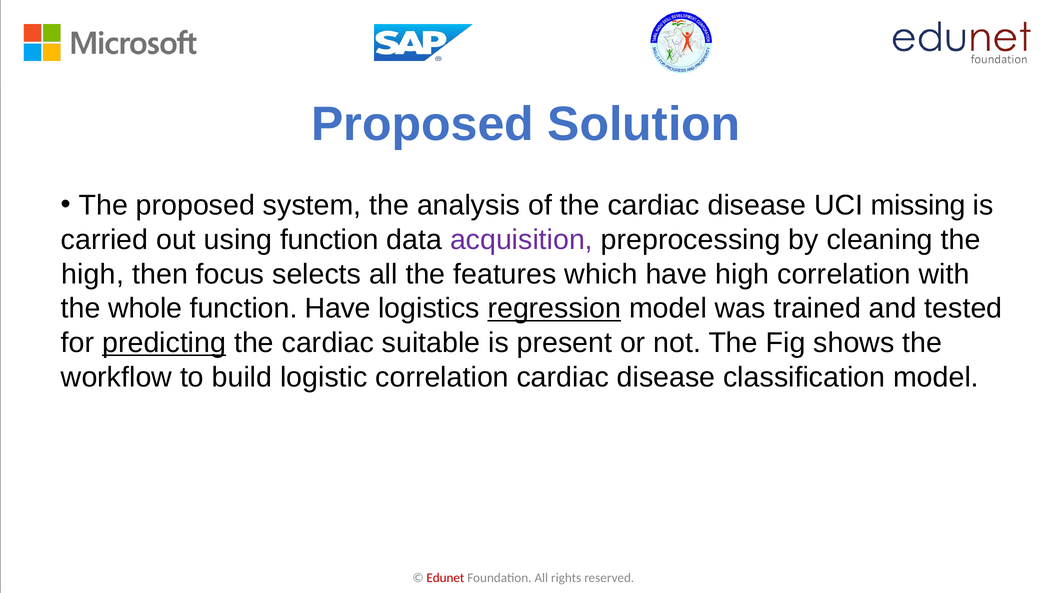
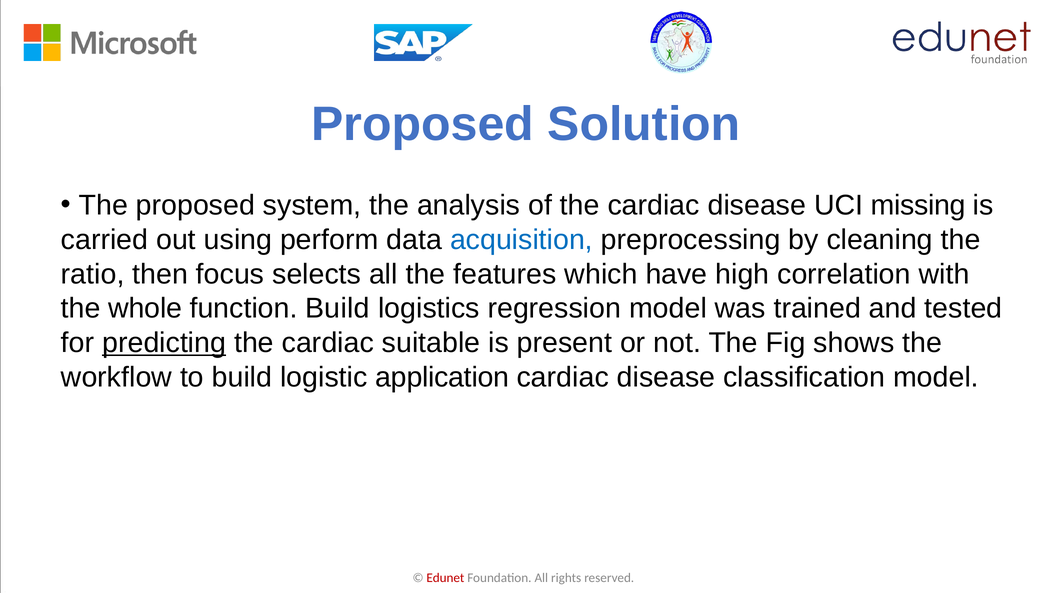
using function: function -> perform
acquisition colour: purple -> blue
high at (93, 274): high -> ratio
function Have: Have -> Build
regression underline: present -> none
logistic correlation: correlation -> application
